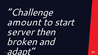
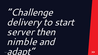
amount: amount -> delivery
broken: broken -> nimble
